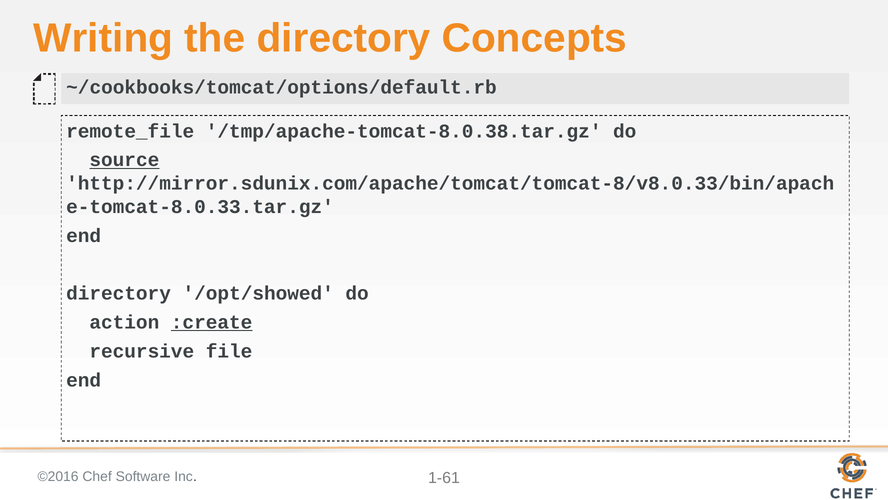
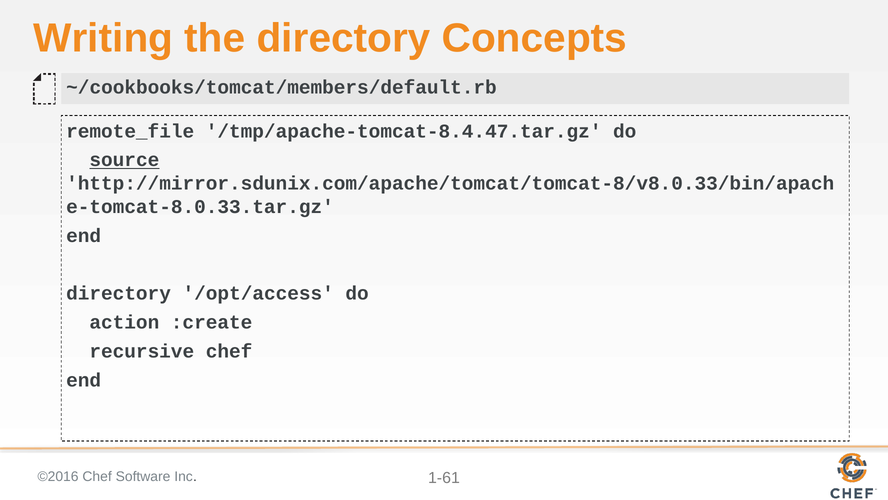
~/cookbooks/tomcat/options/default.rb: ~/cookbooks/tomcat/options/default.rb -> ~/cookbooks/tomcat/members/default.rb
/tmp/apache-tomcat-8.0.38.tar.gz: /tmp/apache-tomcat-8.0.38.tar.gz -> /tmp/apache-tomcat-8.4.47.tar.gz
/opt/showed: /opt/showed -> /opt/access
:create underline: present -> none
recursive file: file -> chef
